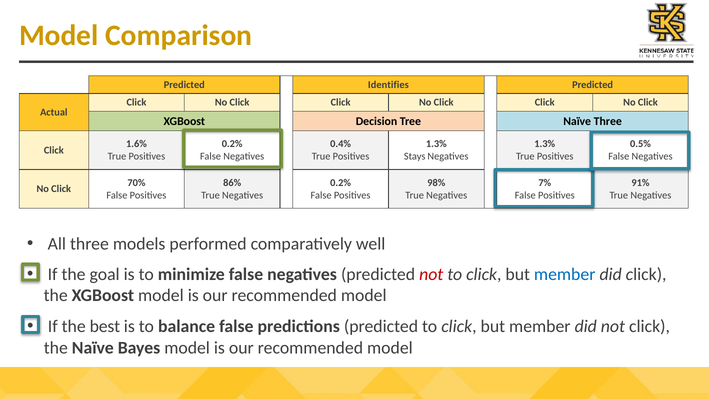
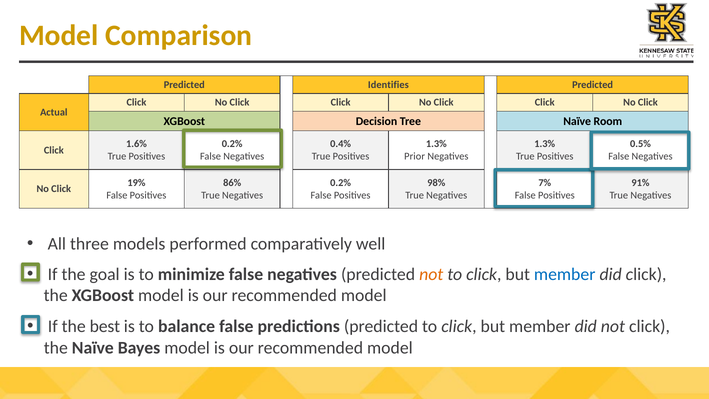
Naïve Three: Three -> Room
Stays: Stays -> Prior
70%: 70% -> 19%
not at (431, 274) colour: red -> orange
